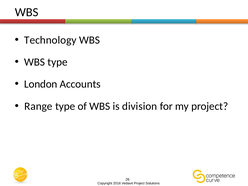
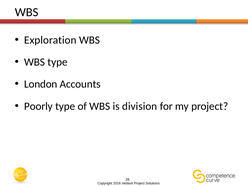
Technology: Technology -> Exploration
Range: Range -> Poorly
